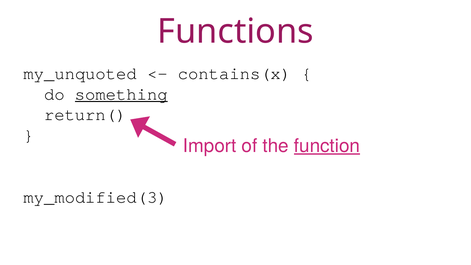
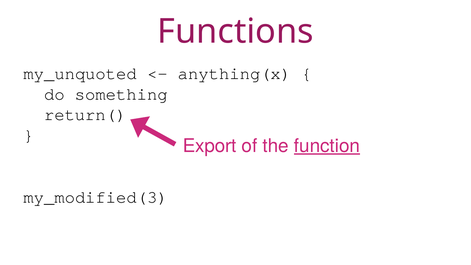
contains(x: contains(x -> anything(x
something underline: present -> none
Import: Import -> Export
